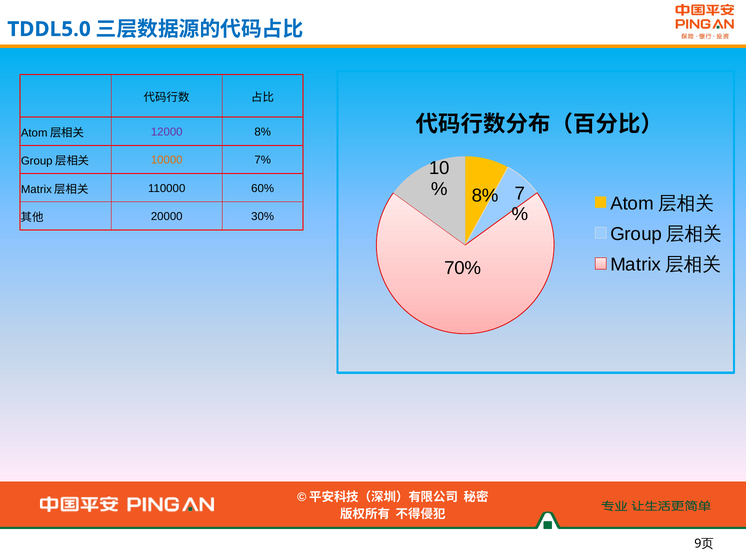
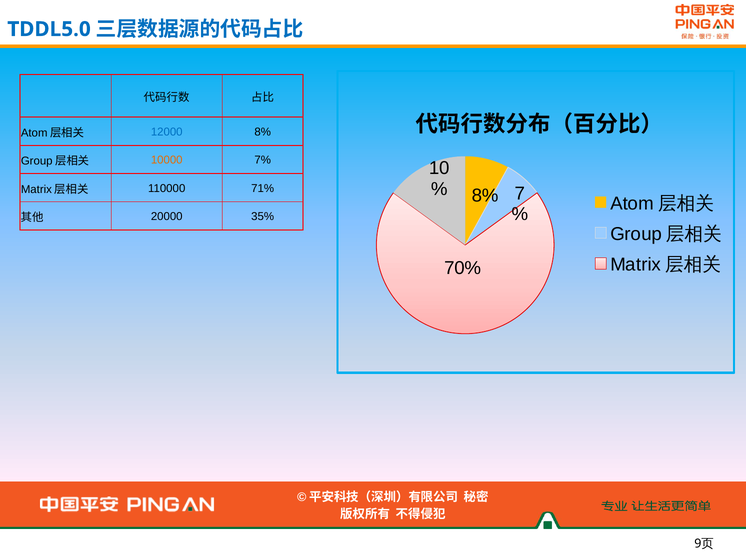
12000 colour: purple -> blue
60%: 60% -> 71%
30%: 30% -> 35%
